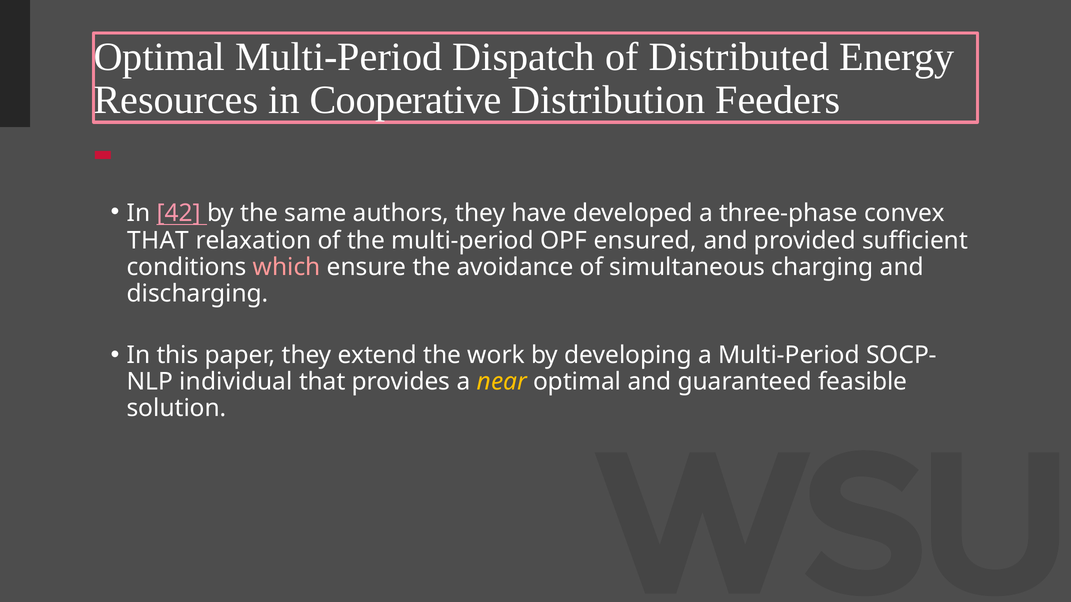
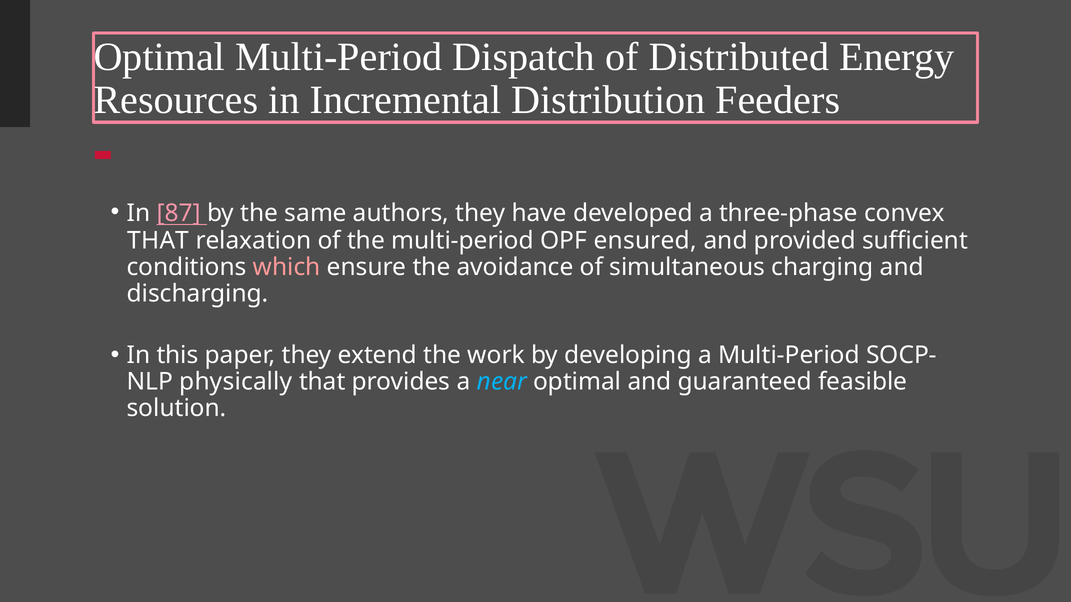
Cooperative: Cooperative -> Incremental
42: 42 -> 87
individual: individual -> physically
near colour: yellow -> light blue
